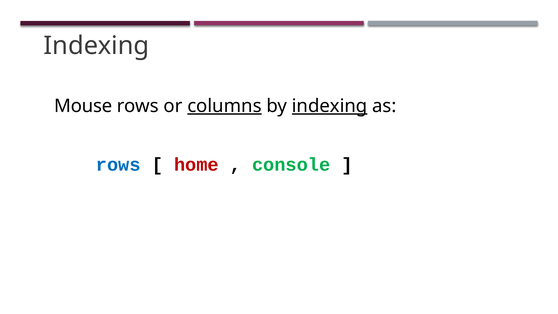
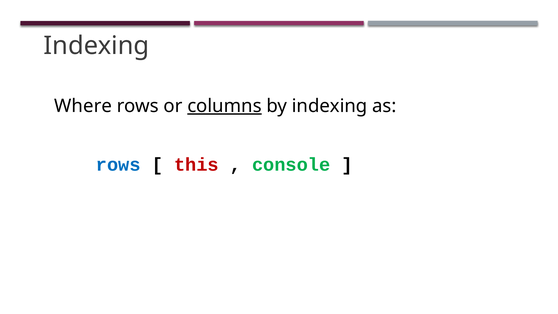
Mouse: Mouse -> Where
indexing at (330, 106) underline: present -> none
home: home -> this
